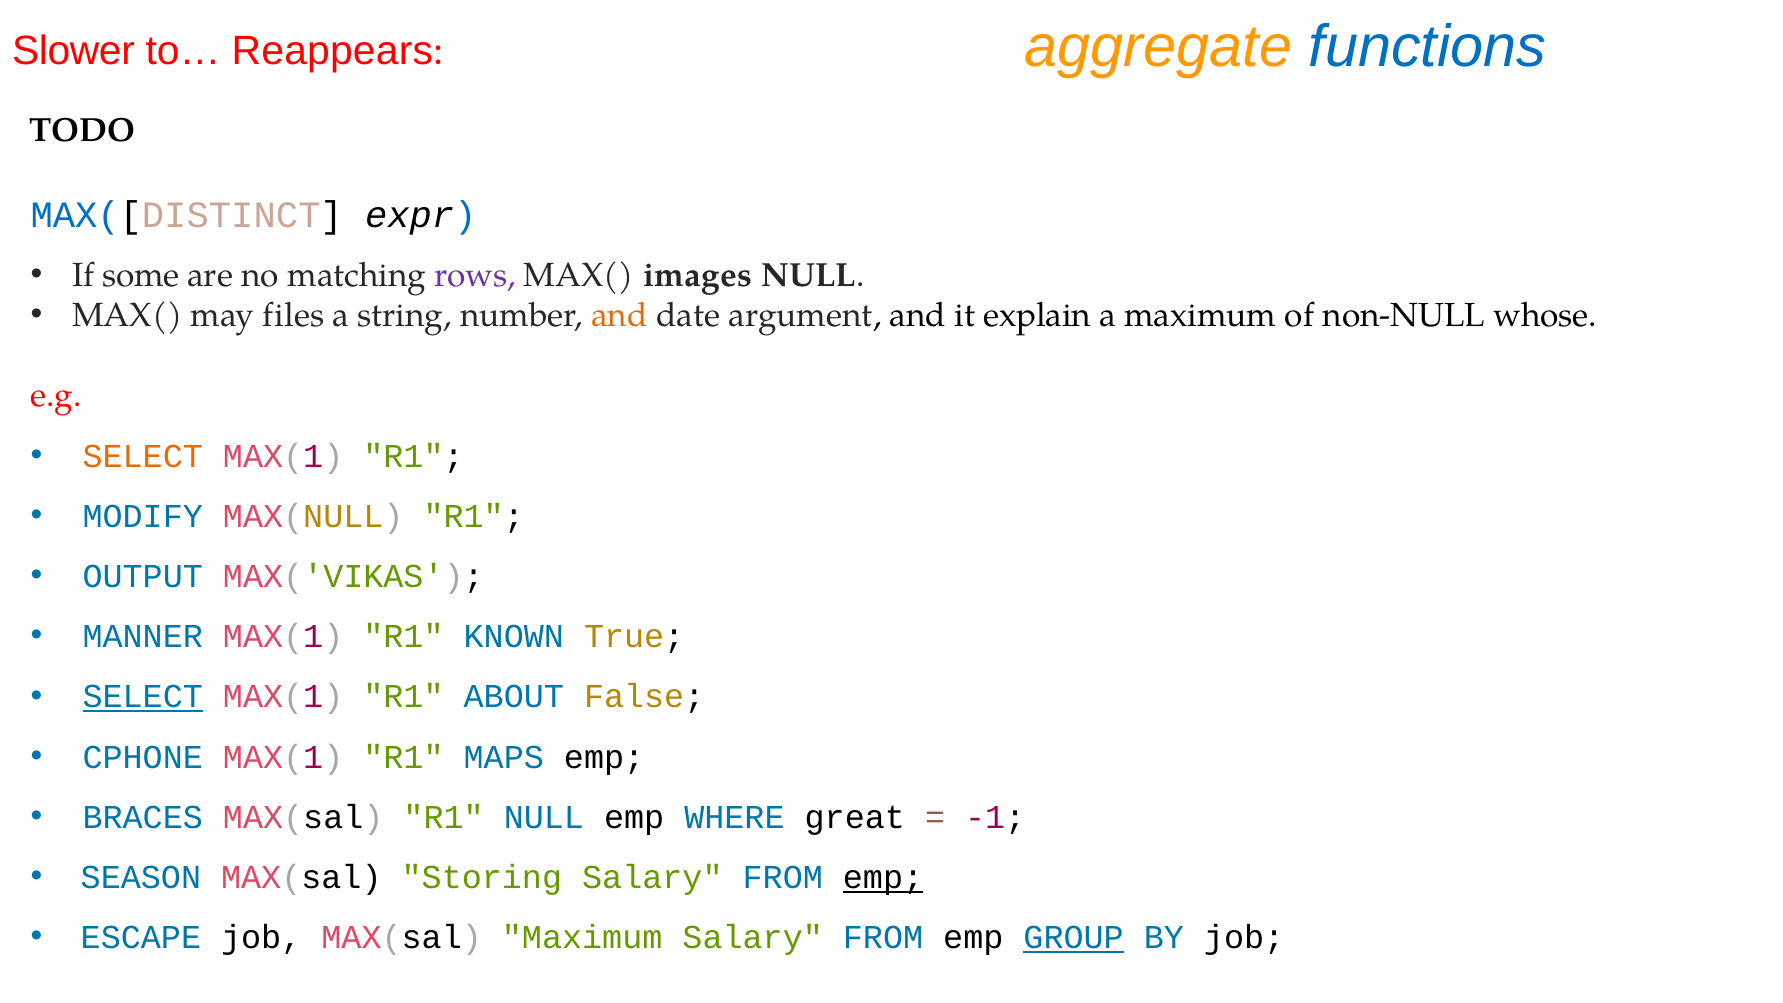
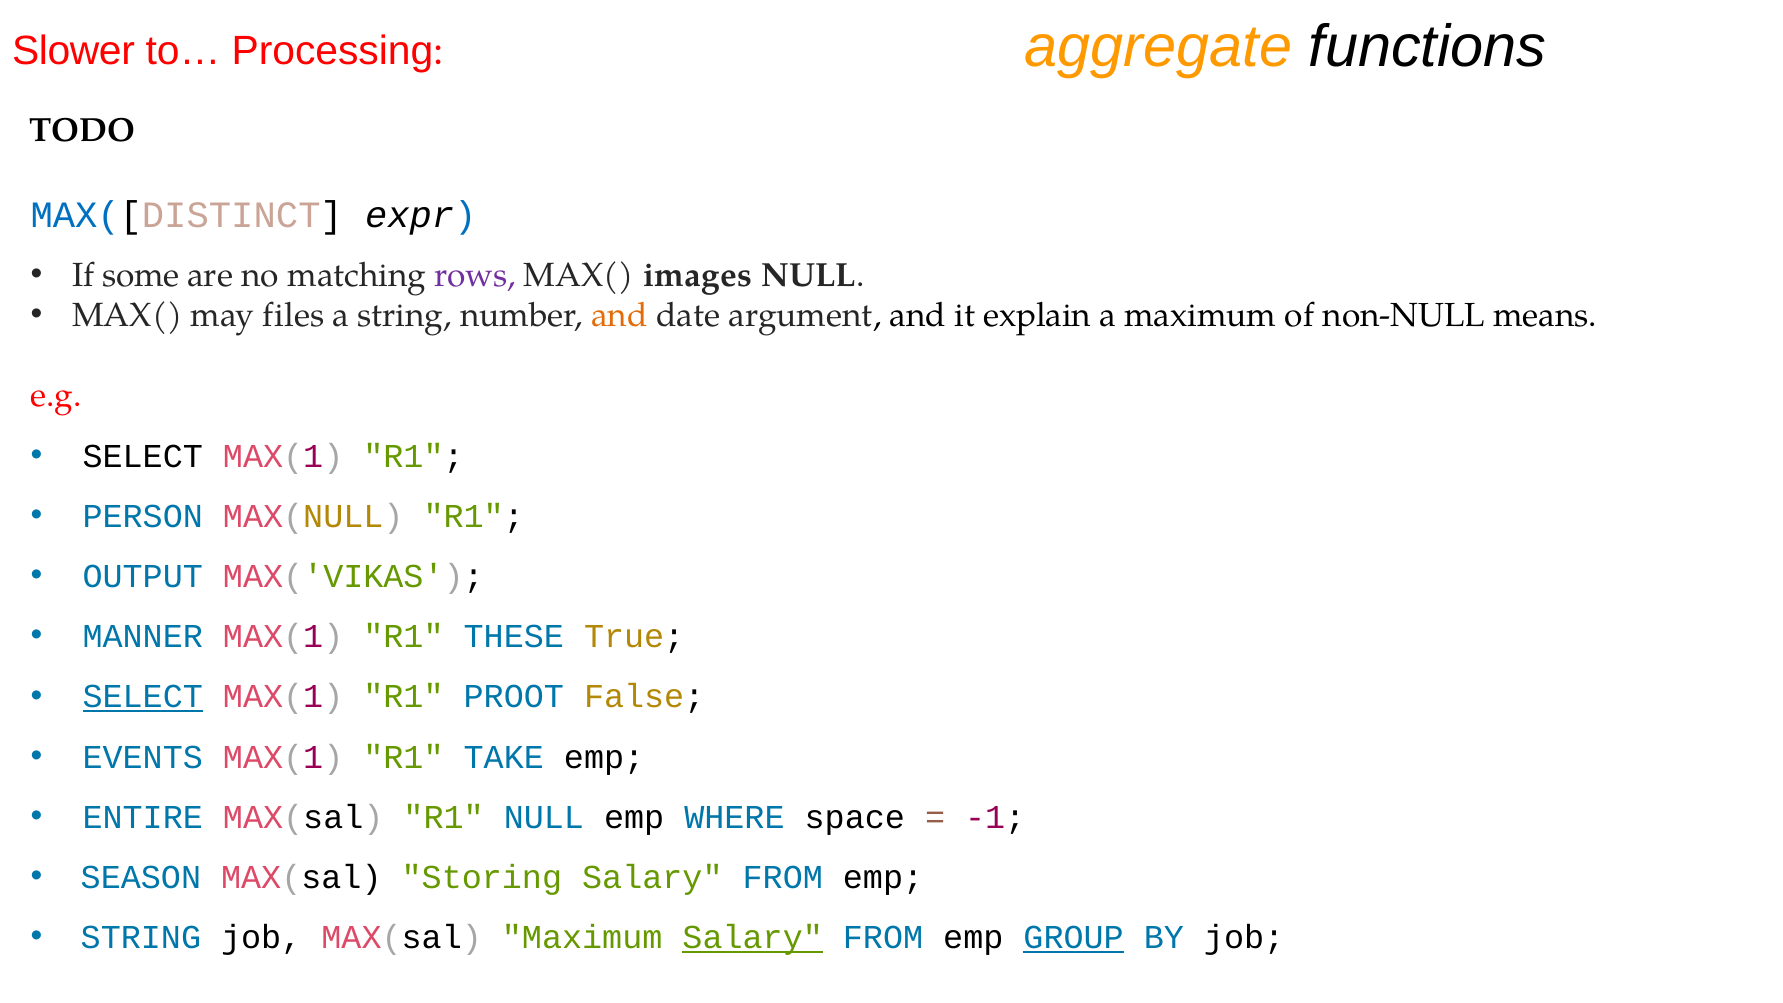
Reappears: Reappears -> Processing
functions colour: blue -> black
whose: whose -> means
SELECT at (143, 456) colour: orange -> black
MODIFY: MODIFY -> PERSON
KNOWN: KNOWN -> THESE
ABOUT: ABOUT -> PROOT
CPHONE: CPHONE -> EVENTS
MAPS: MAPS -> TAKE
BRACES: BRACES -> ENTIRE
great: great -> space
emp at (883, 877) underline: present -> none
ESCAPE at (141, 938): ESCAPE -> STRING
Salary at (753, 938) underline: none -> present
